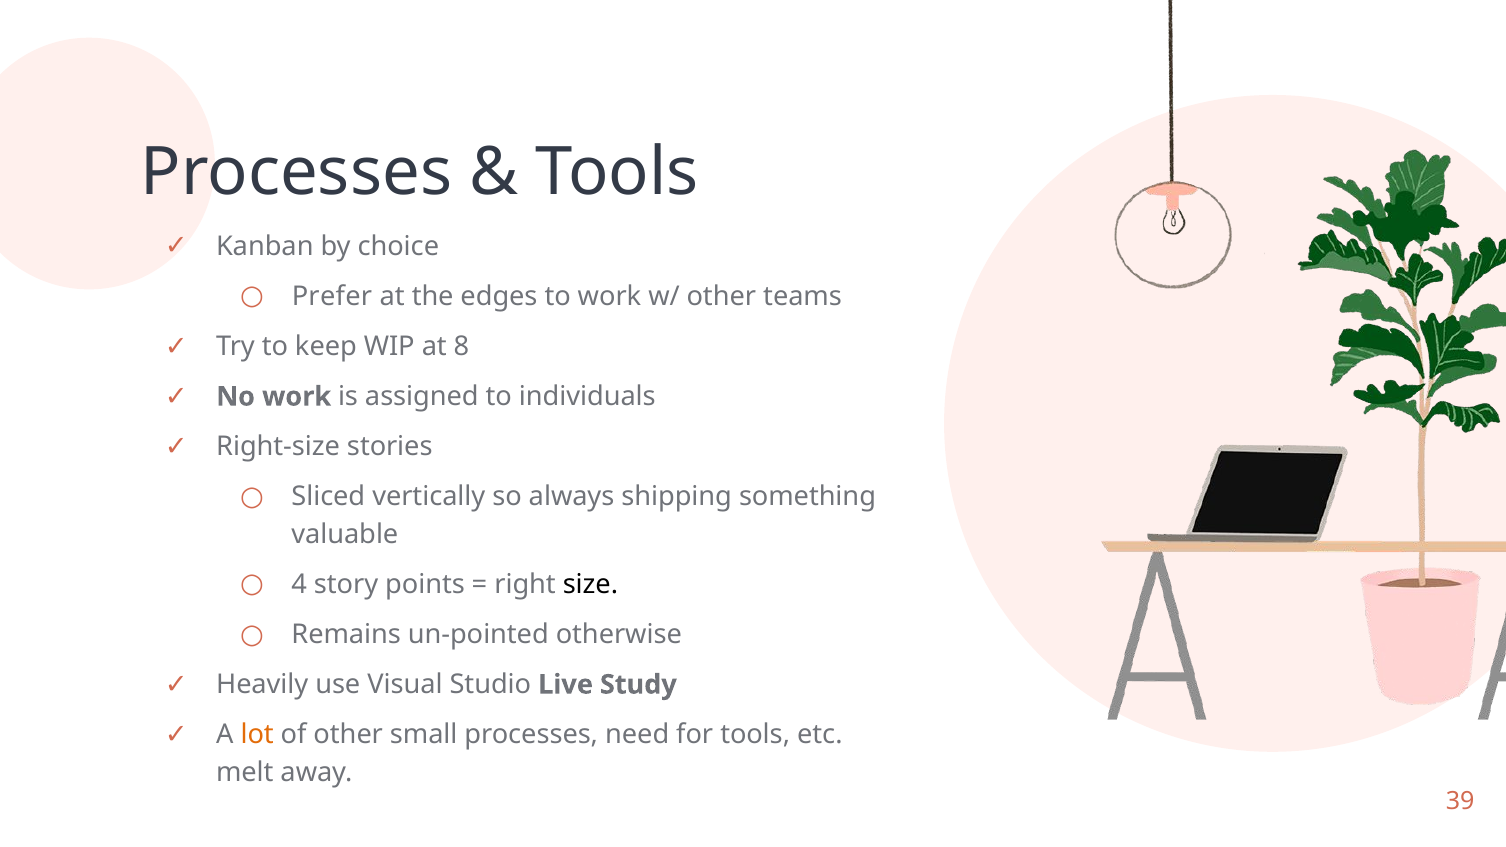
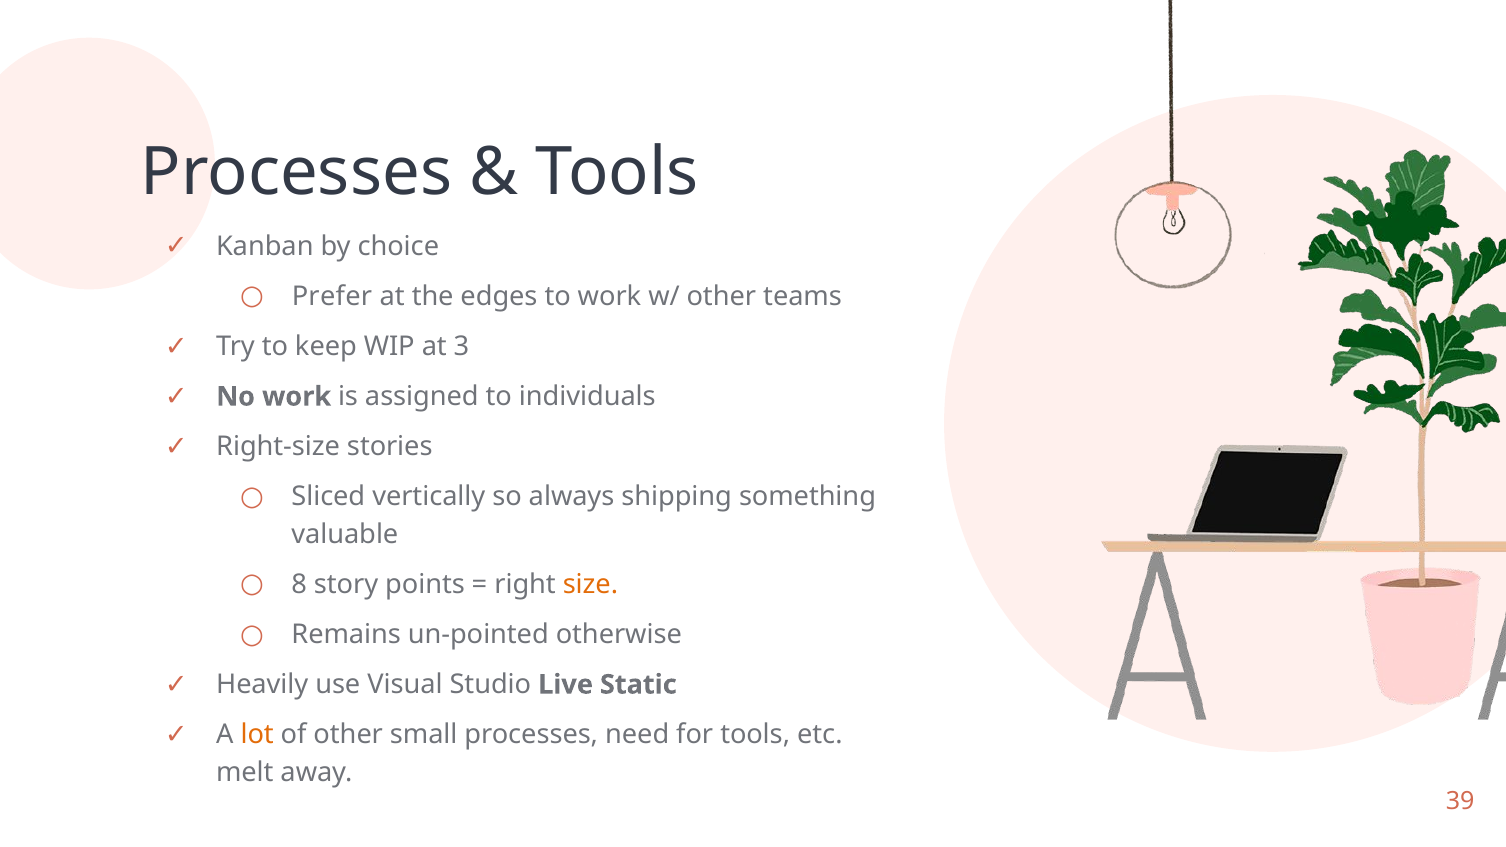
8: 8 -> 3
4: 4 -> 8
size colour: black -> orange
Study: Study -> Static
